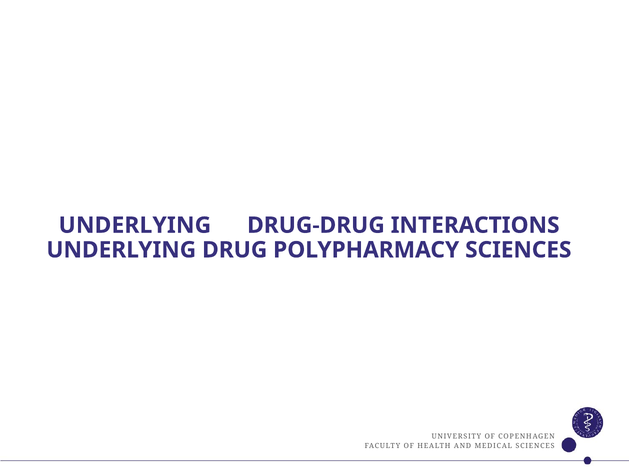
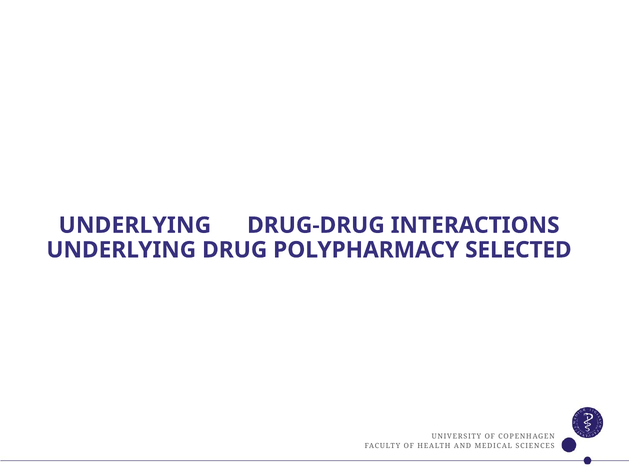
POLYPHARMACY SCIENCES: SCIENCES -> SELECTED
